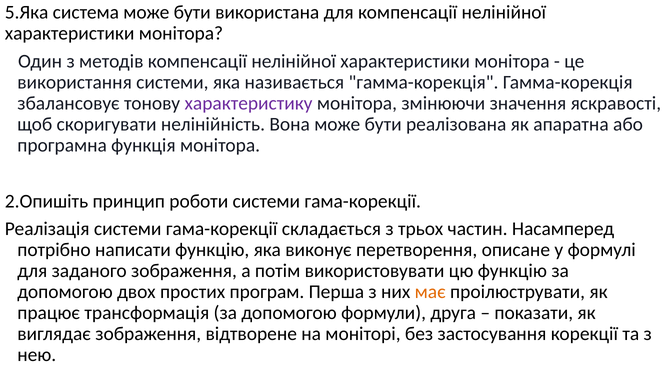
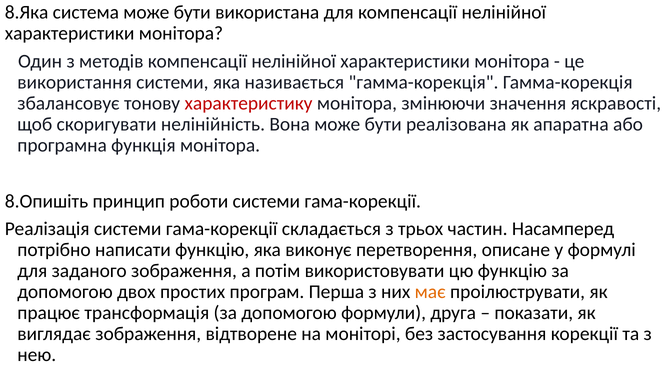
5.Яка: 5.Яка -> 8.Яка
характеристику colour: purple -> red
2.Опишіть: 2.Опишіть -> 8.Опишіть
